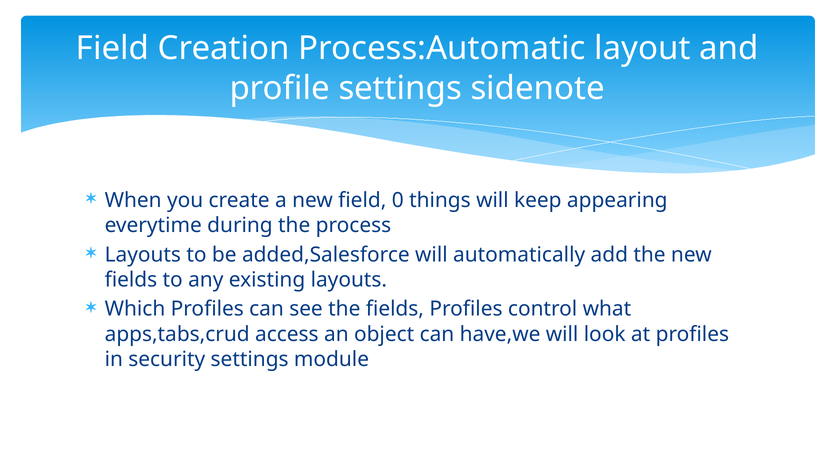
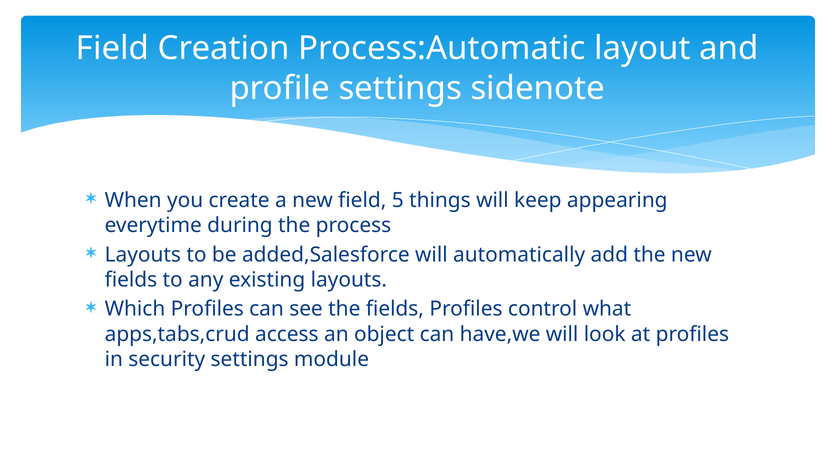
0: 0 -> 5
